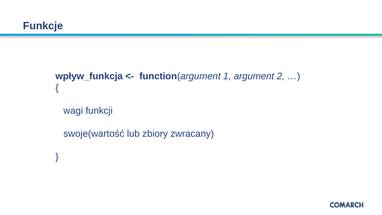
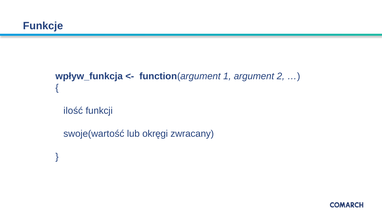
wagi: wagi -> ilość
zbiory: zbiory -> okręgi
